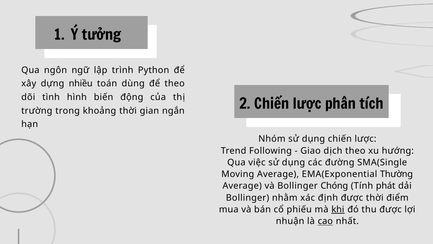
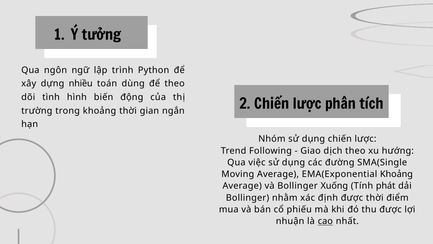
EMA(Exponential Thường: Thường -> Khoảng
Chóng: Chóng -> Xuống
khi underline: present -> none
